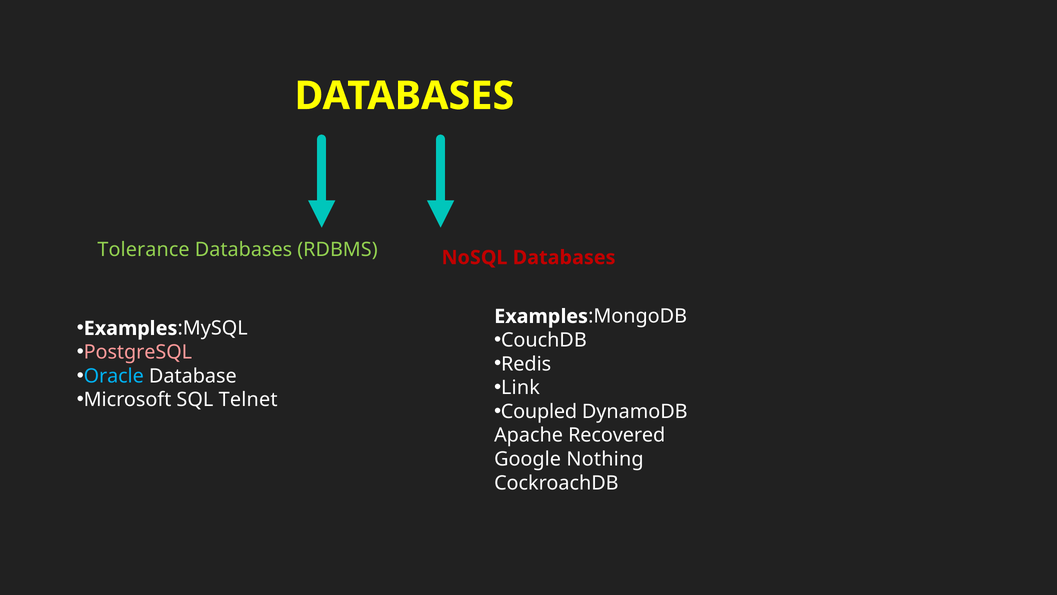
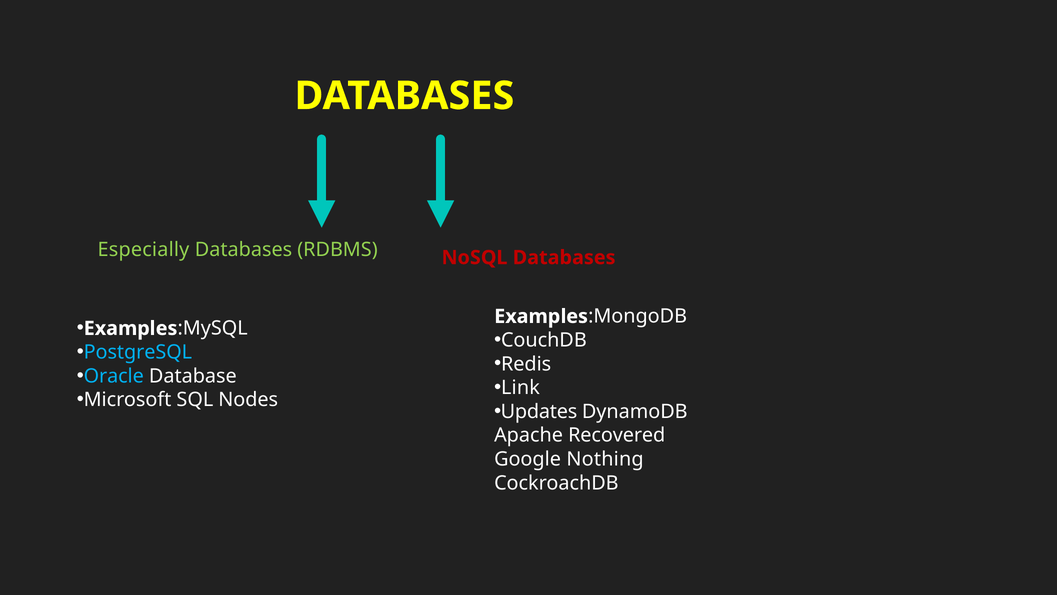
Tolerance: Tolerance -> Especially
PostgreSQL colour: pink -> light blue
Telnet: Telnet -> Nodes
Coupled: Coupled -> Updates
